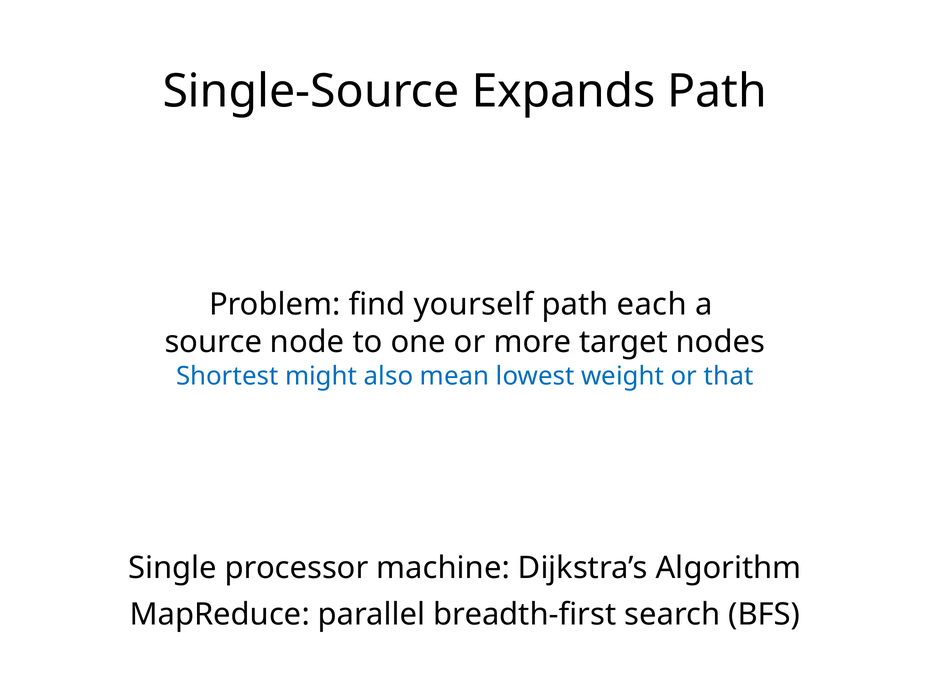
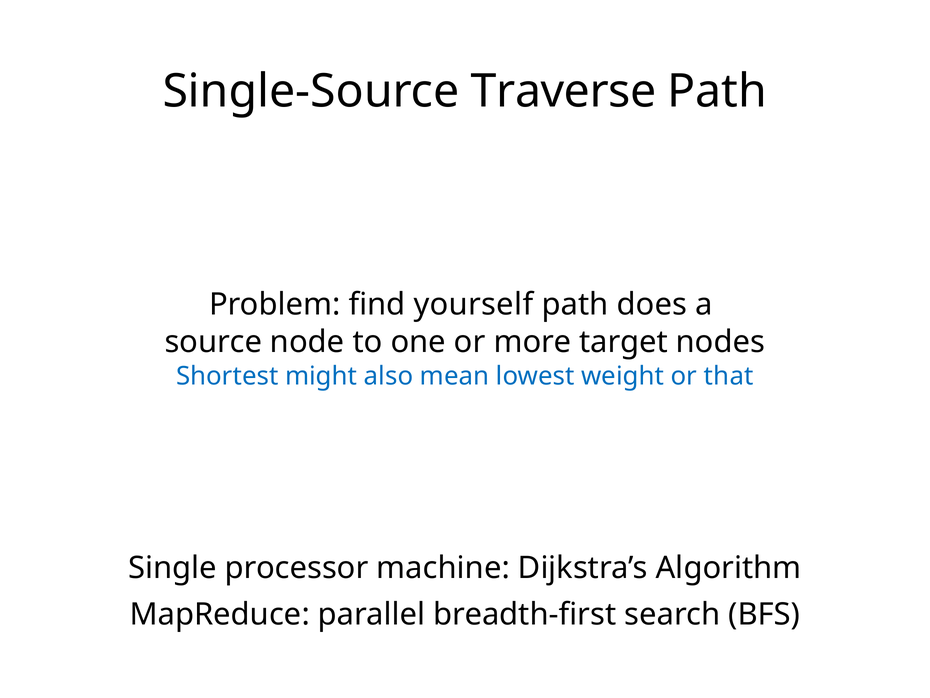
Expands: Expands -> Traverse
each: each -> does
